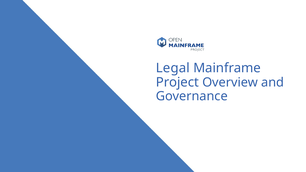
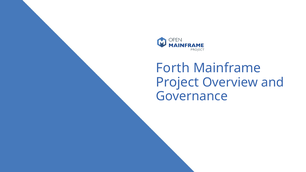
Legal: Legal -> Forth
